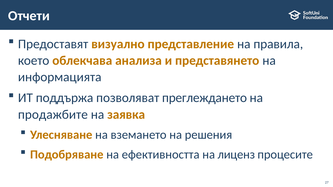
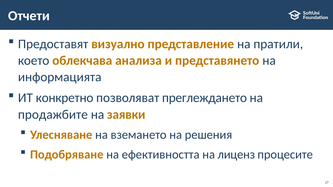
правила: правила -> пратили
поддържа: поддържа -> конкретно
заявка: заявка -> заявки
